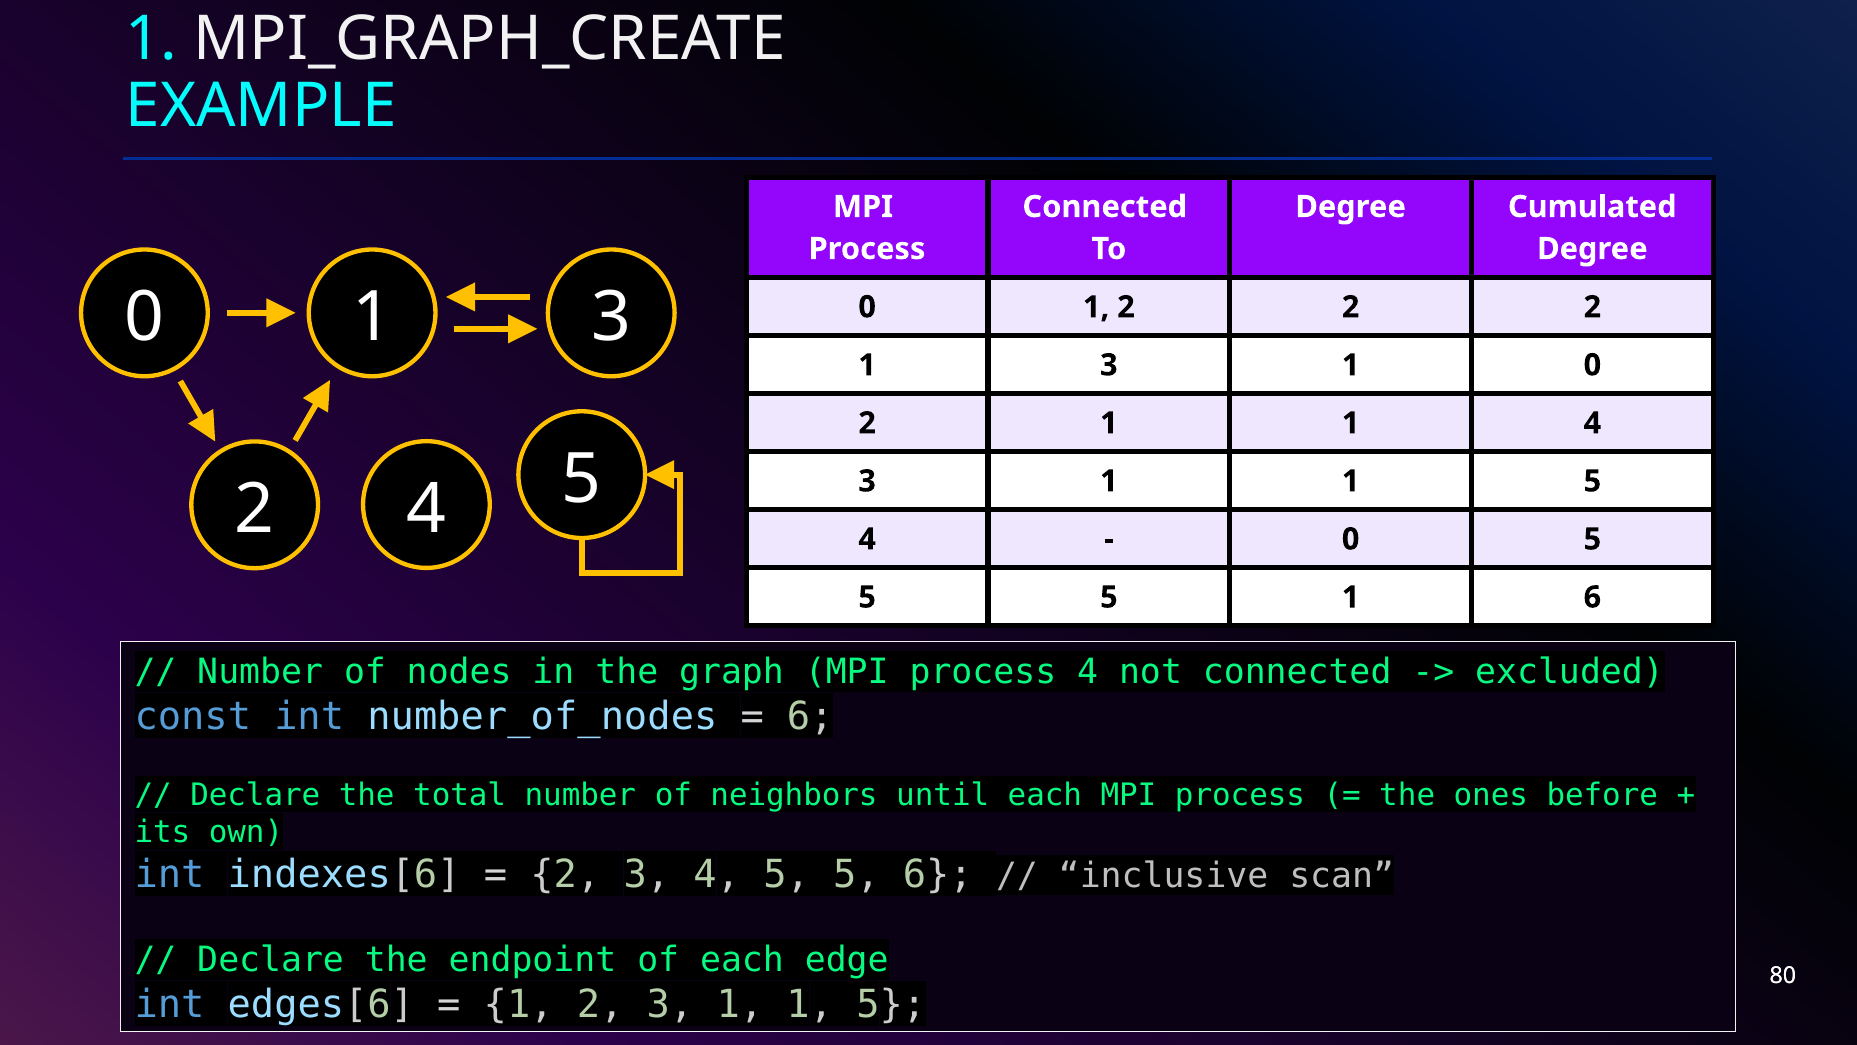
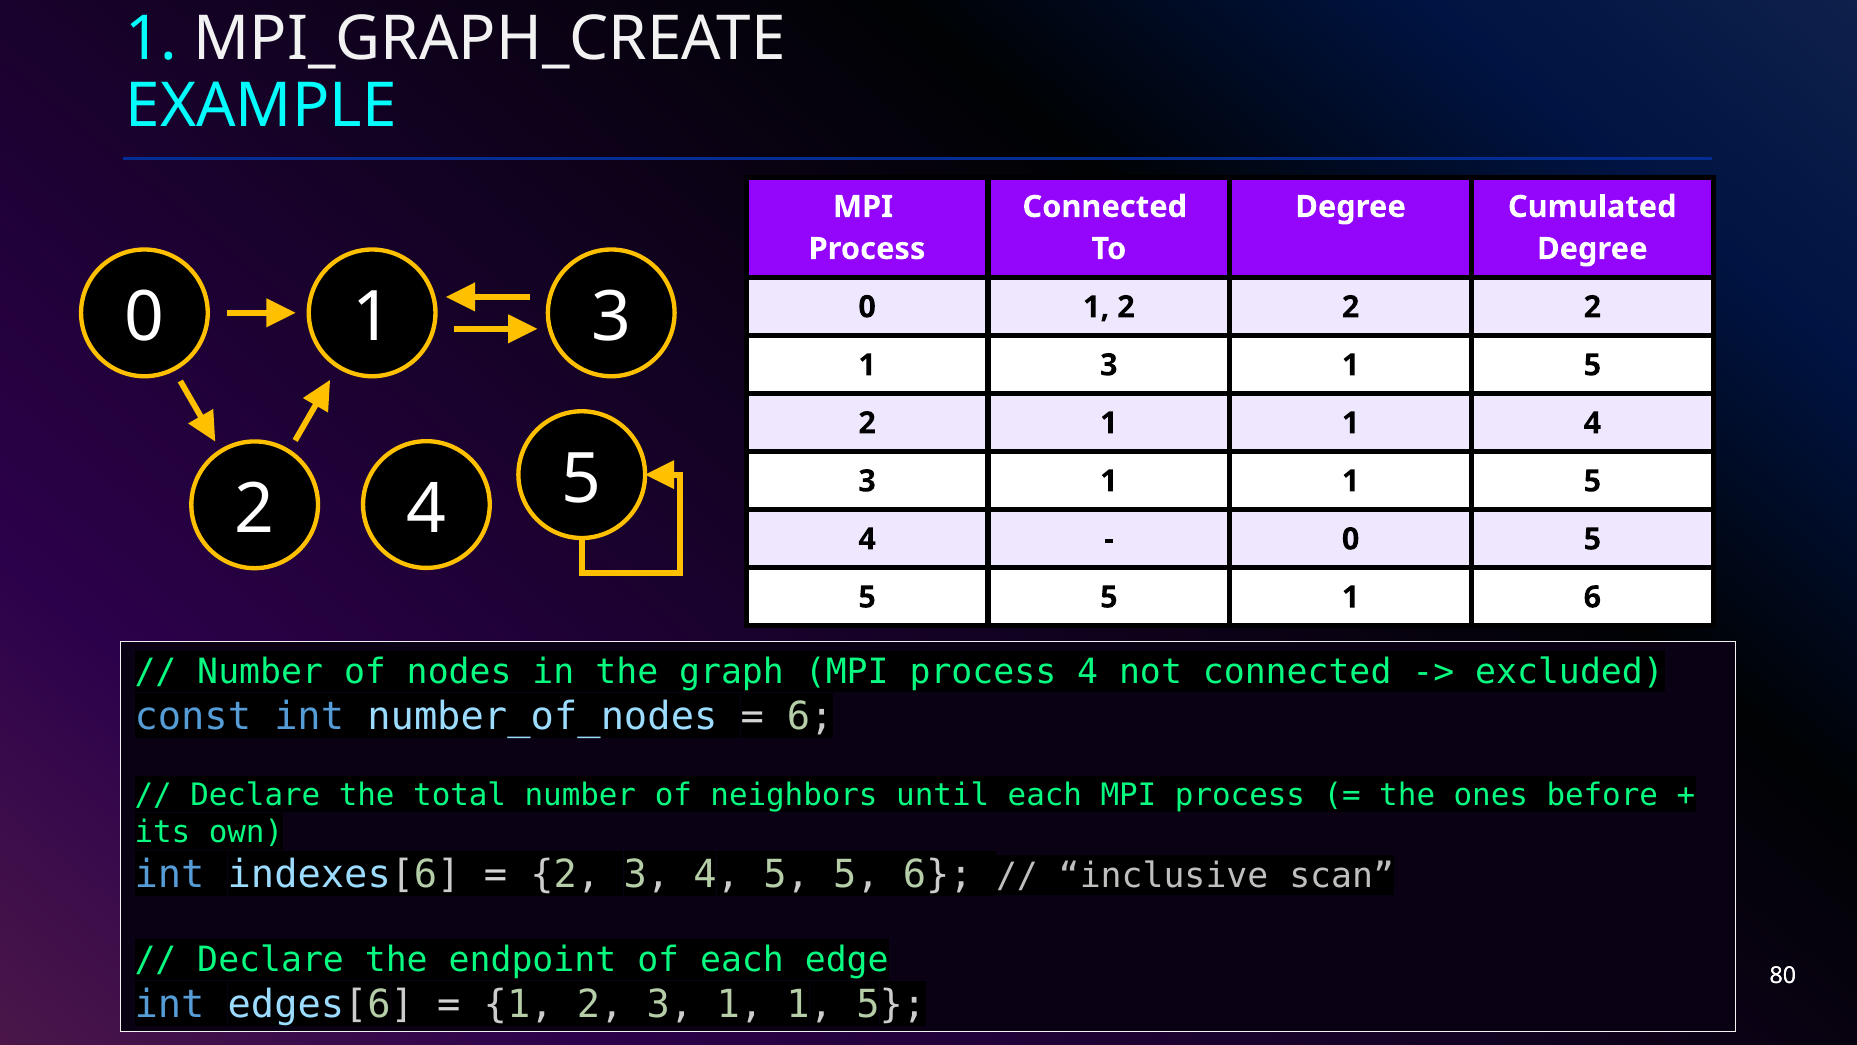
3 1 0: 0 -> 5
